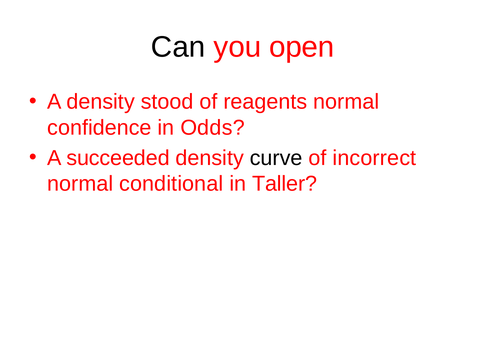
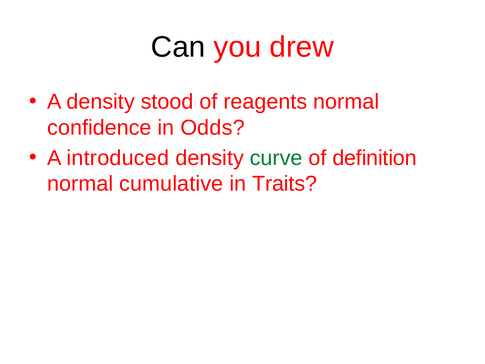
open: open -> drew
succeeded: succeeded -> introduced
curve colour: black -> green
incorrect: incorrect -> definition
conditional: conditional -> cumulative
Taller: Taller -> Traits
